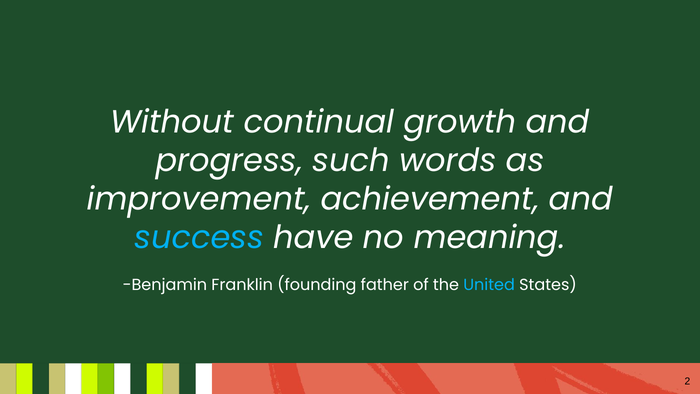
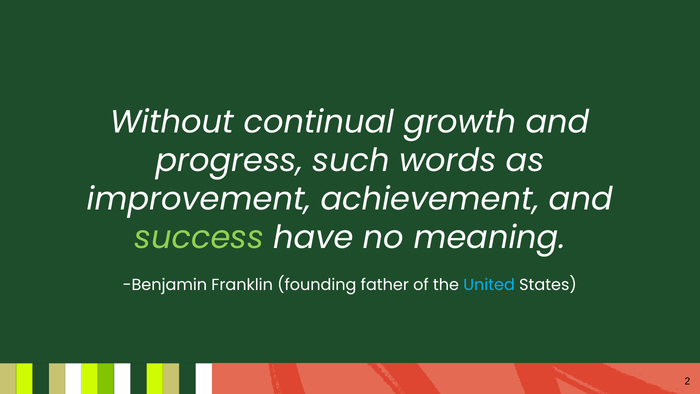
success colour: light blue -> light green
